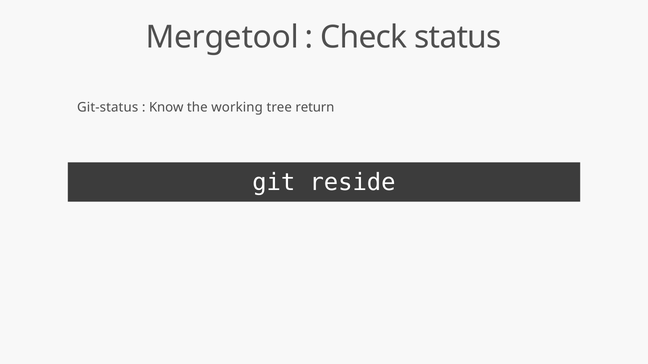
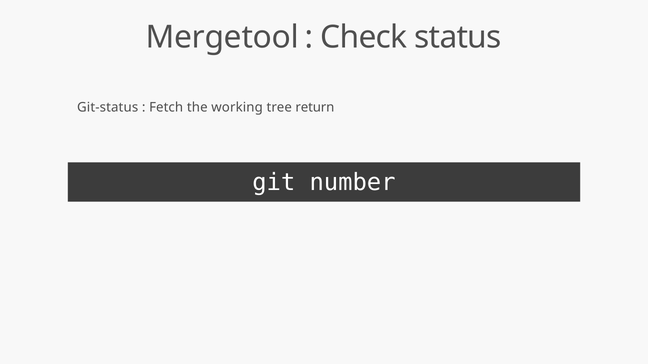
Know: Know -> Fetch
reside: reside -> number
